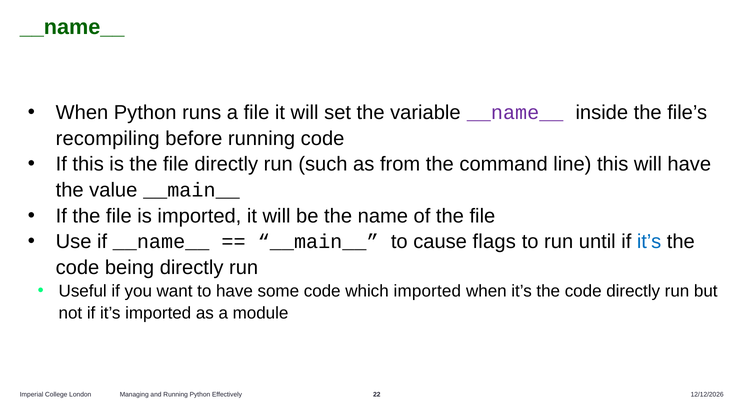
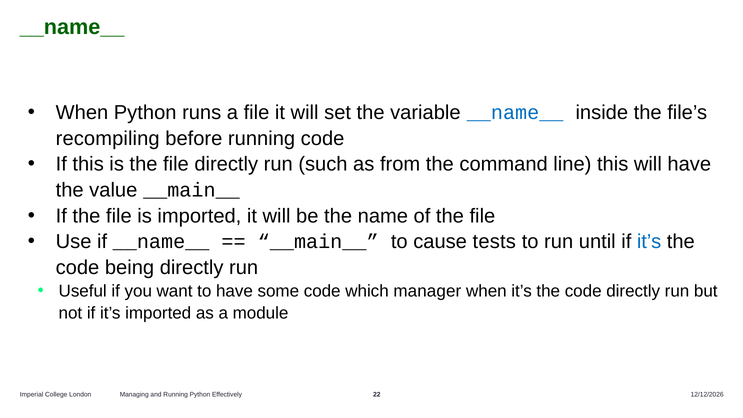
__name__ at (515, 113) colour: purple -> blue
flags: flags -> tests
which imported: imported -> manager
